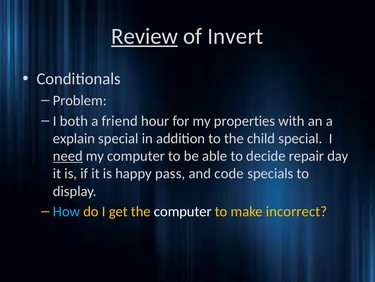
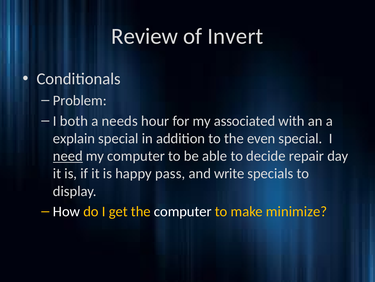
Review underline: present -> none
friend: friend -> needs
properties: properties -> associated
child: child -> even
code: code -> write
How colour: light blue -> white
incorrect: incorrect -> minimize
